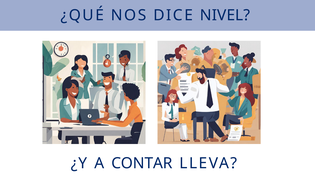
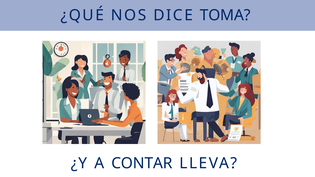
NIVEL: NIVEL -> TOMA
